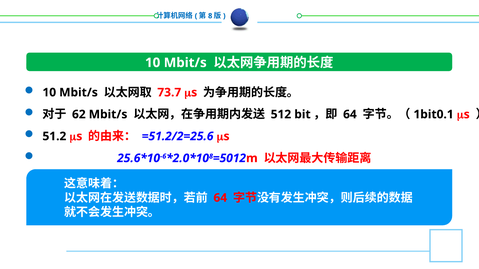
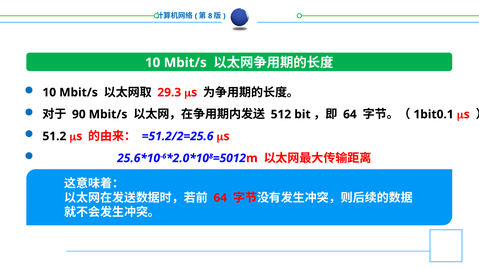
73.7: 73.7 -> 29.3
62: 62 -> 90
